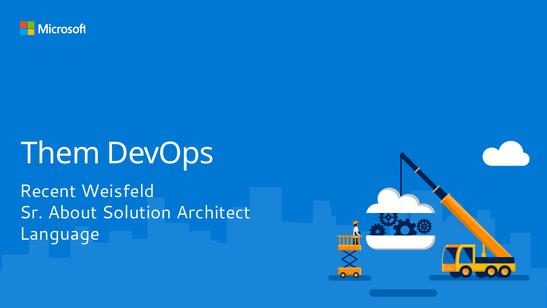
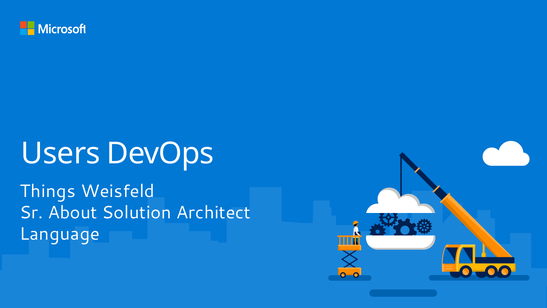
Them: Them -> Users
Recent: Recent -> Things
